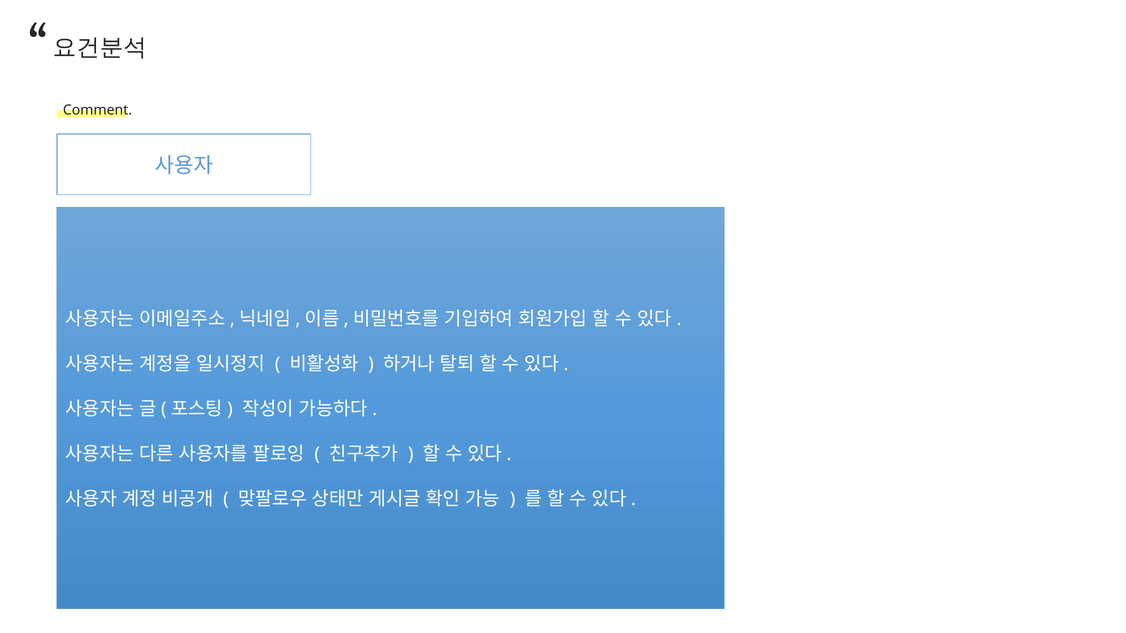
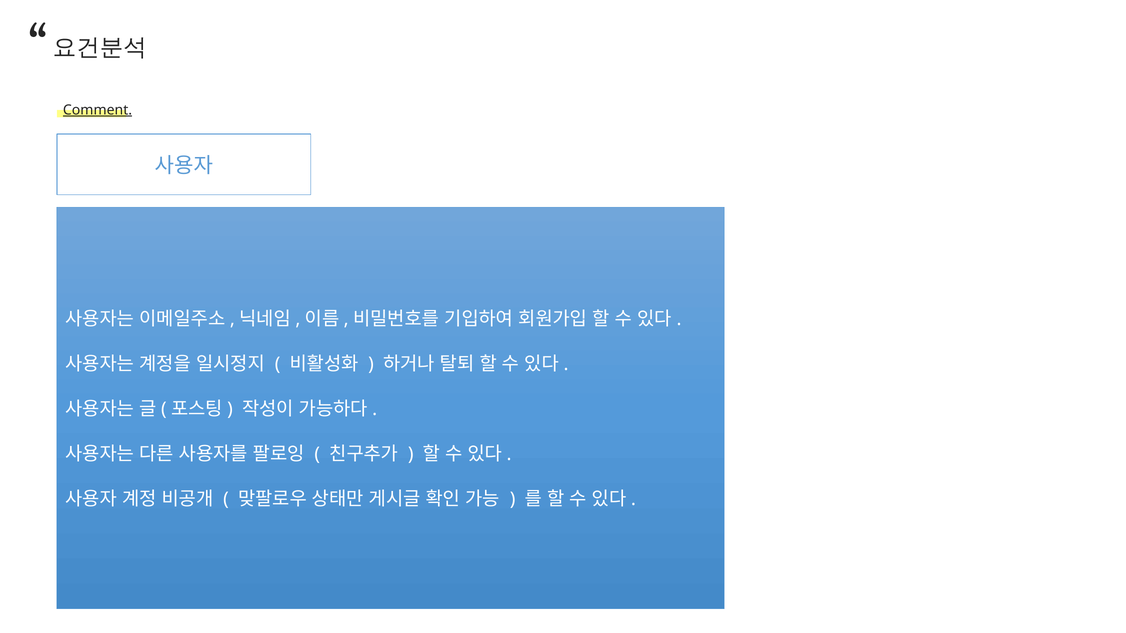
Comment underline: none -> present
